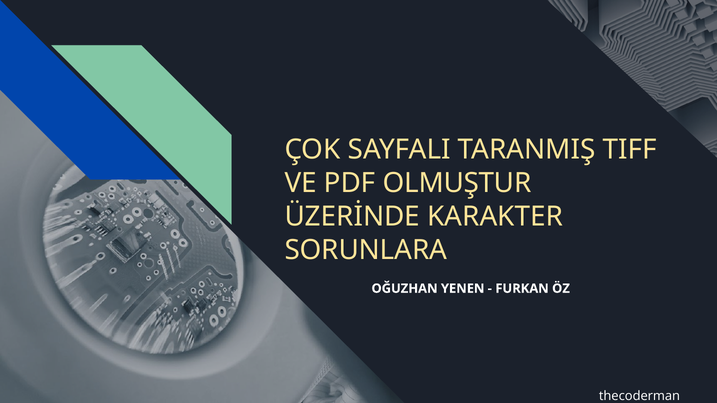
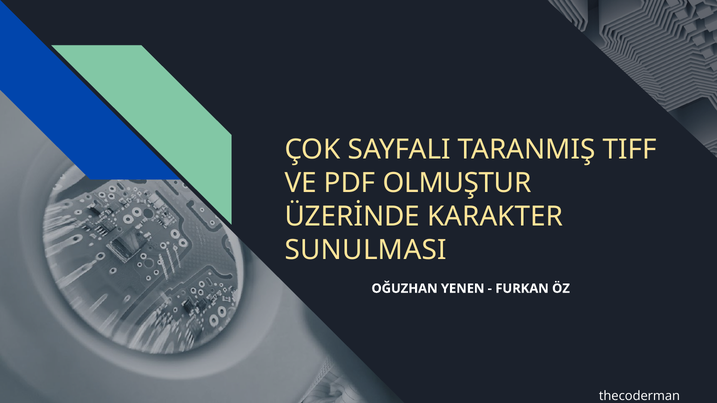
SORUNLARA: SORUNLARA -> SUNULMASI
